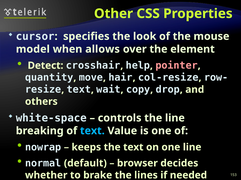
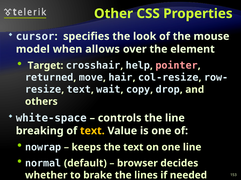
Detect: Detect -> Target
quantity: quantity -> returned
text at (92, 131) colour: light blue -> yellow
